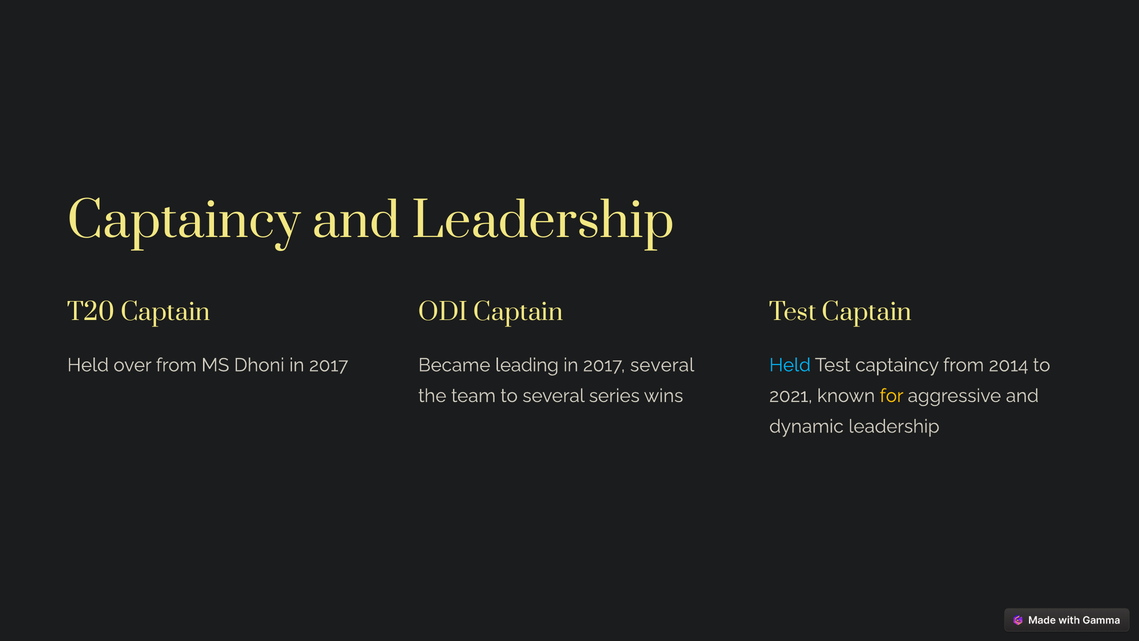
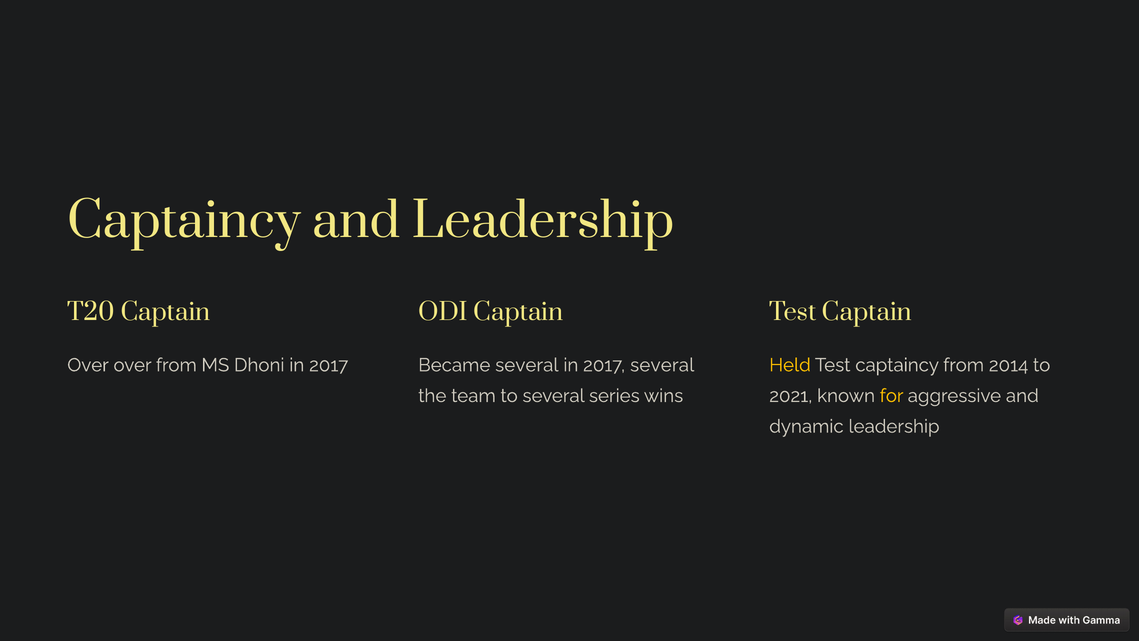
Held at (88, 365): Held -> Over
Became leading: leading -> several
Held at (790, 365) colour: light blue -> yellow
